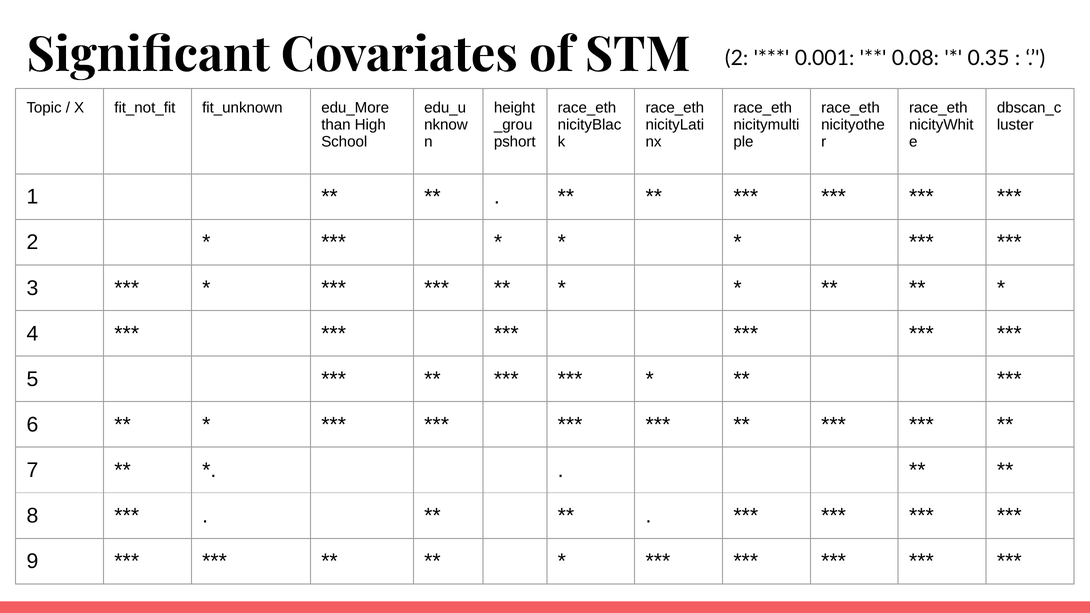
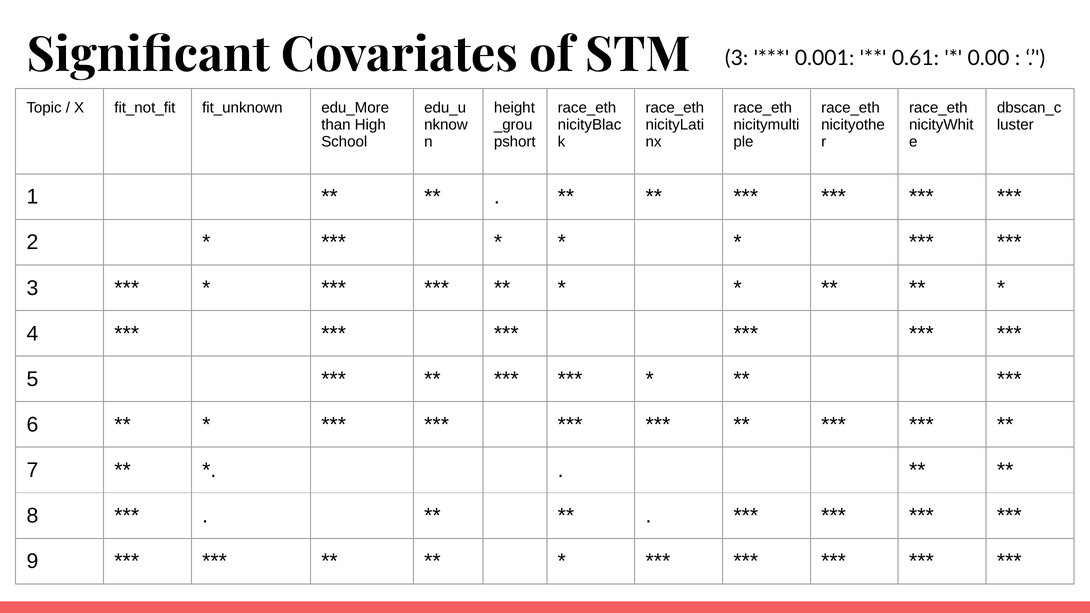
2 at (737, 58): 2 -> 3
0.08: 0.08 -> 0.61
0.35: 0.35 -> 0.00
